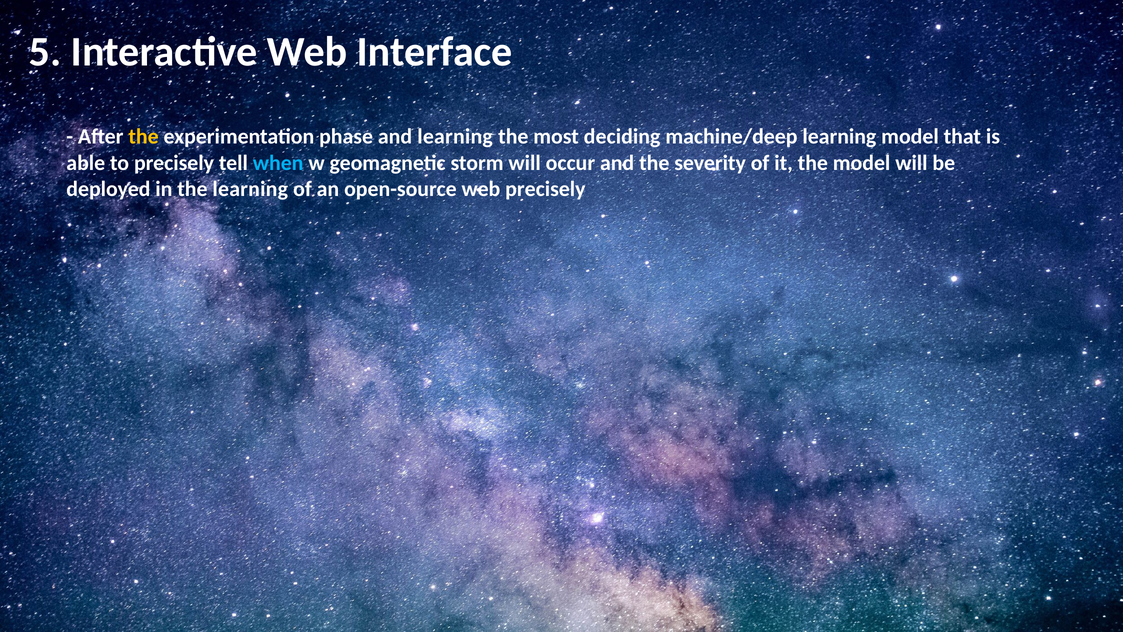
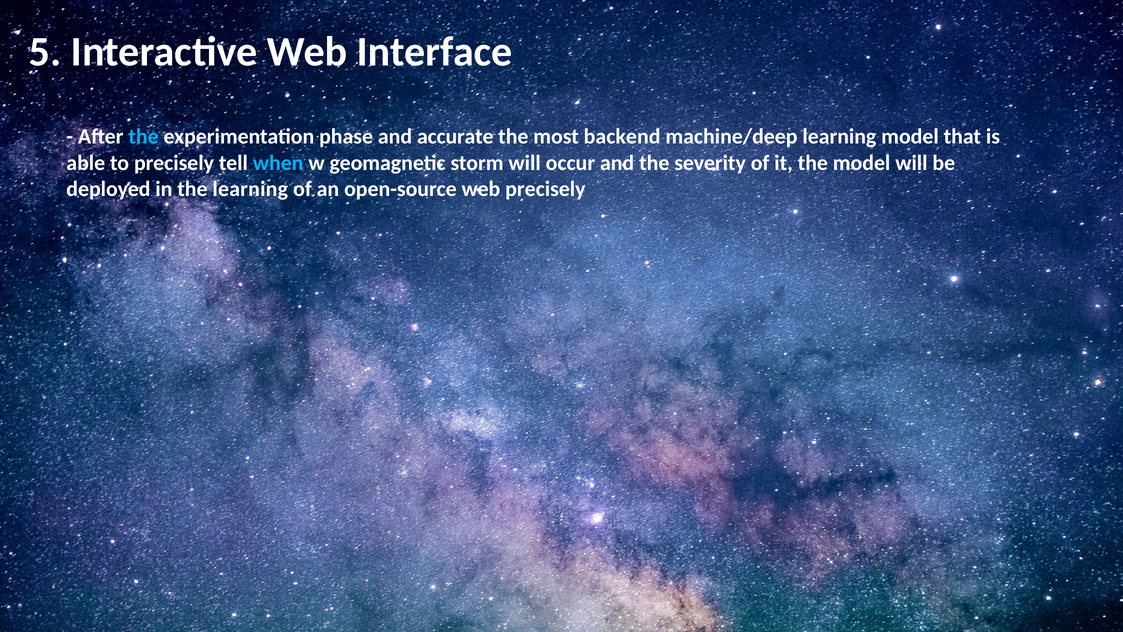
the at (144, 137) colour: yellow -> light blue
and learning: learning -> accurate
deciding: deciding -> backend
